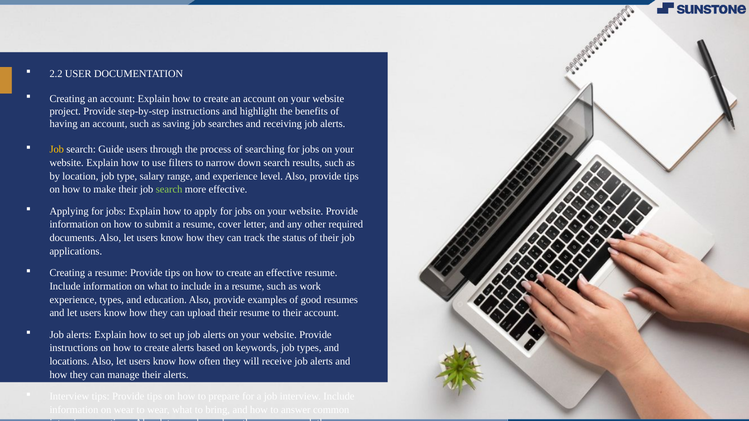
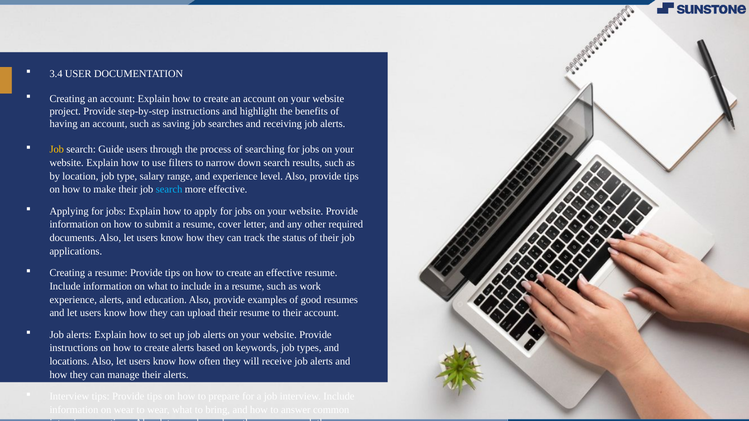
2.2: 2.2 -> 3.4
search at (169, 190) colour: light green -> light blue
experience types: types -> alerts
